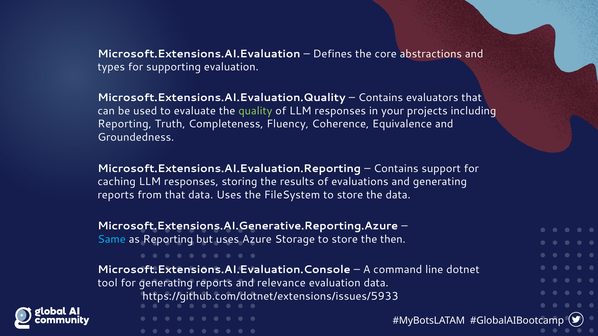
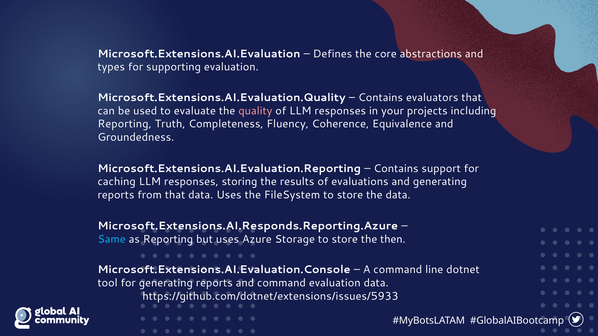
quality colour: light green -> pink
Microsoft.Extensions.AI.Generative.Reporting.Azure: Microsoft.Extensions.AI.Generative.Reporting.Azure -> Microsoft.Extensions.AI.Responds.Reporting.Azure
and relevance: relevance -> command
